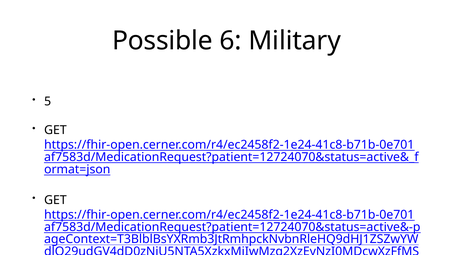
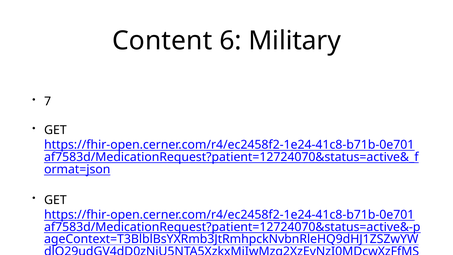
Possible: Possible -> Content
5: 5 -> 7
